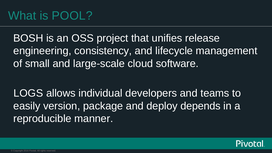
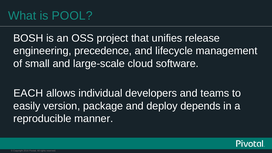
consistency: consistency -> precedence
LOGS: LOGS -> EACH
